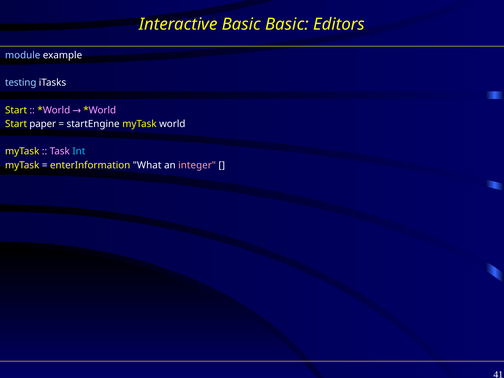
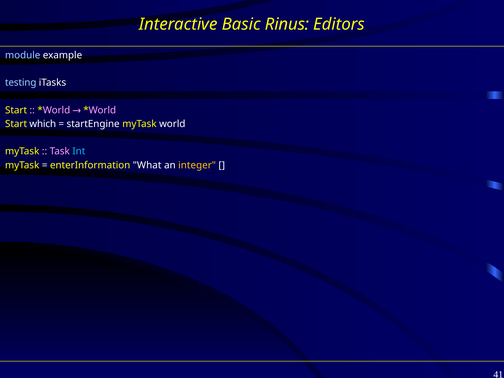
Basic Basic: Basic -> Rinus
paper: paper -> which
integer colour: pink -> yellow
